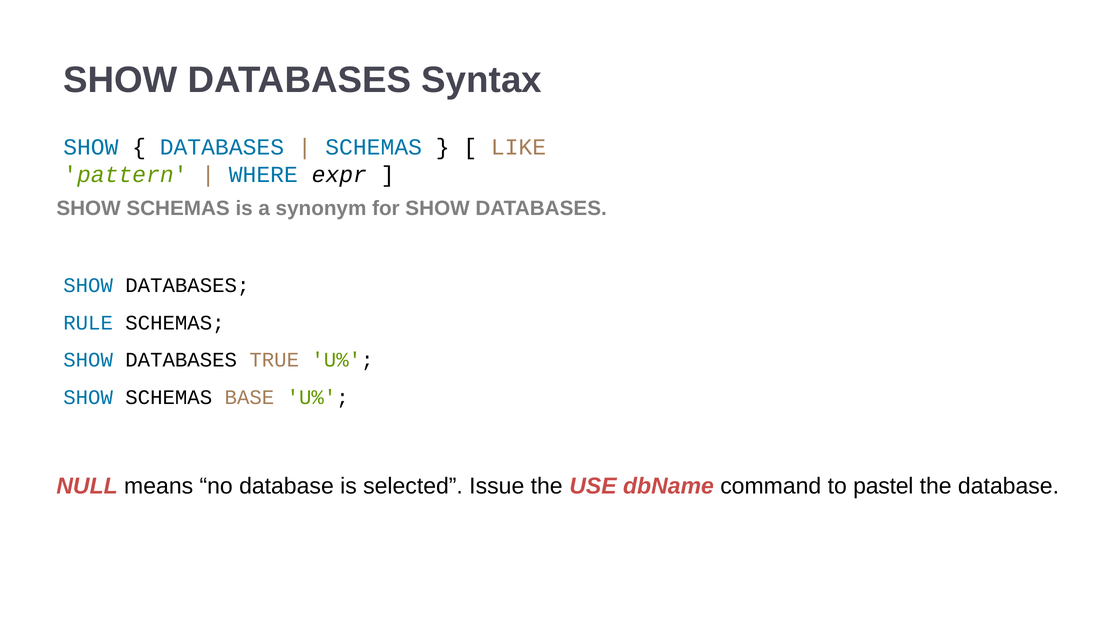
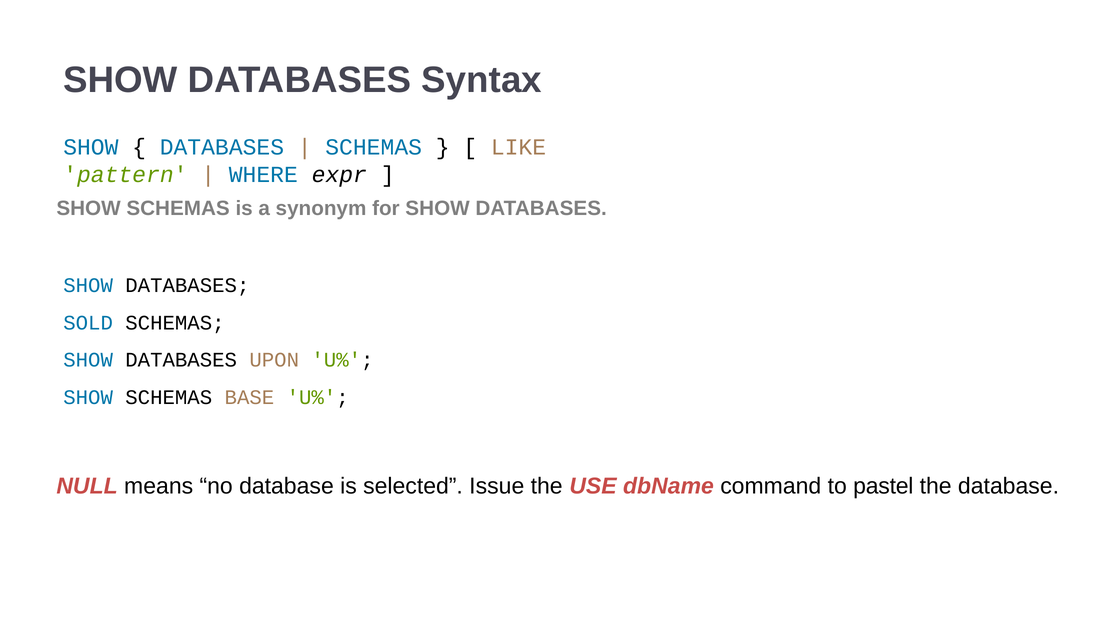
RULE: RULE -> SOLD
TRUE: TRUE -> UPON
